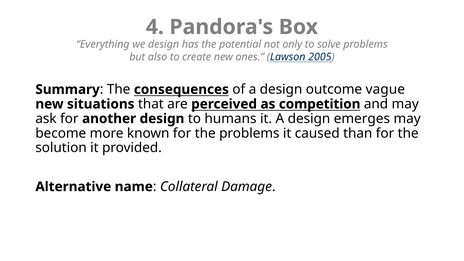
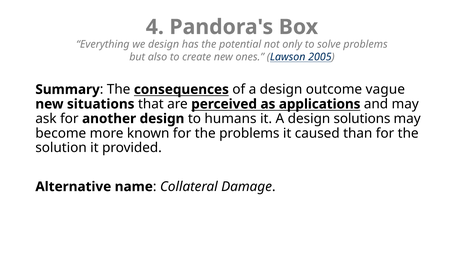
competition: competition -> applications
emerges: emerges -> solutions
